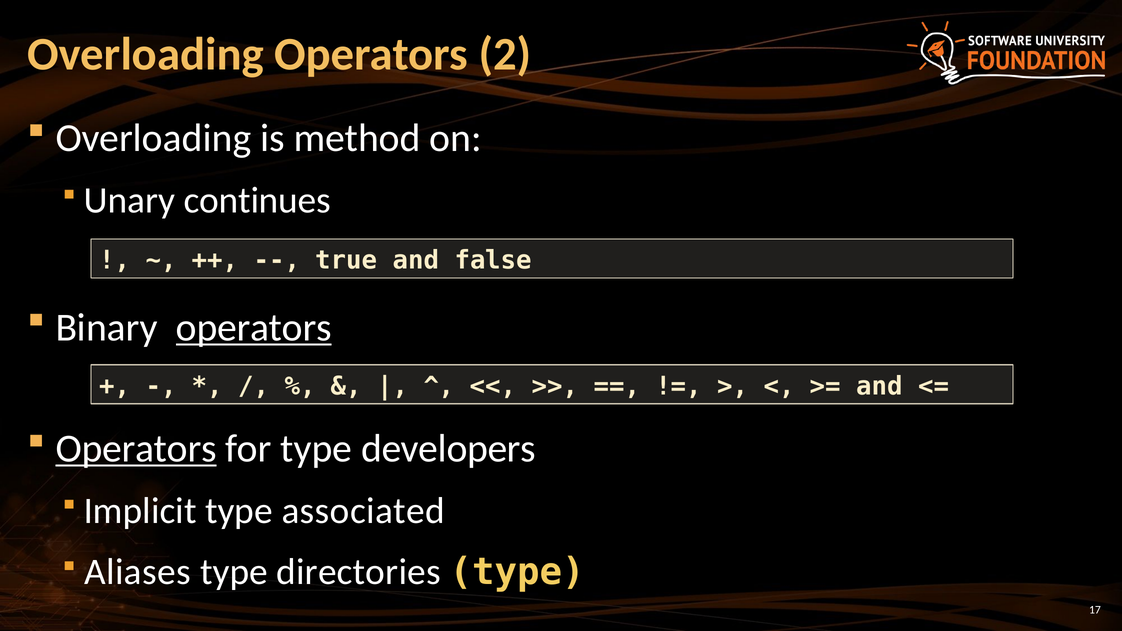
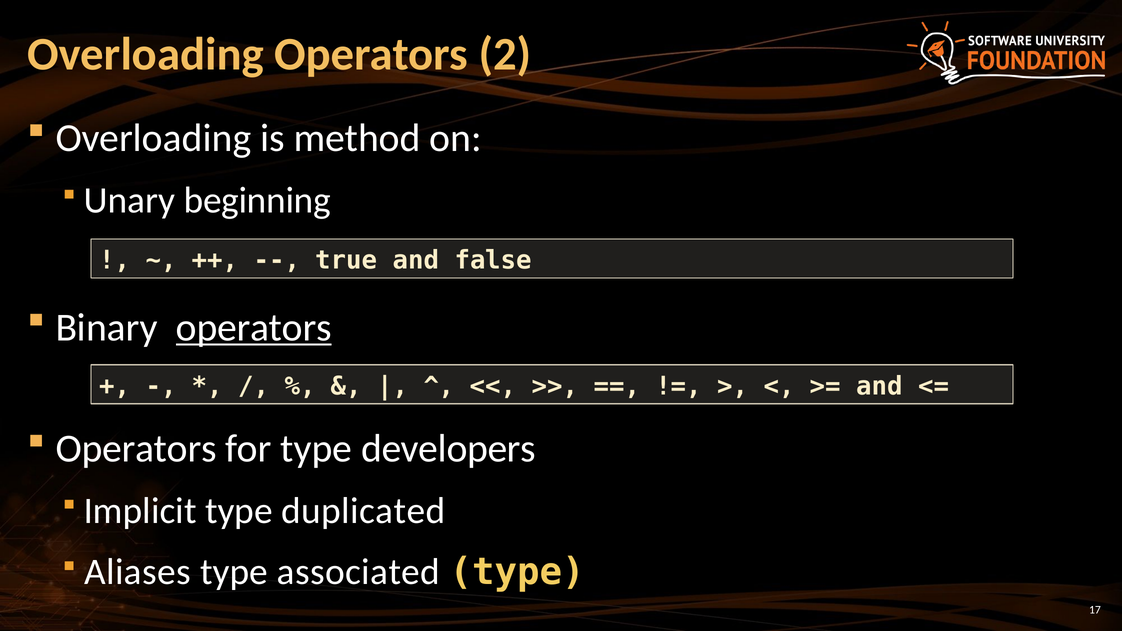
continues: continues -> beginning
Operators at (136, 449) underline: present -> none
associated: associated -> duplicated
directories: directories -> associated
